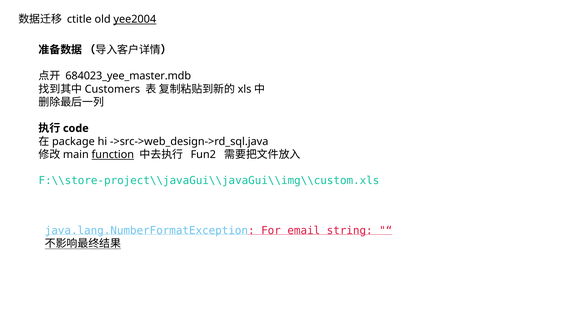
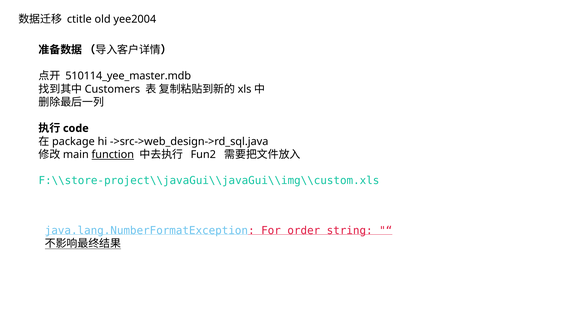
yee2004 underline: present -> none
684023_yee_master.mdb: 684023_yee_master.mdb -> 510114_yee_master.mdb
email: email -> order
